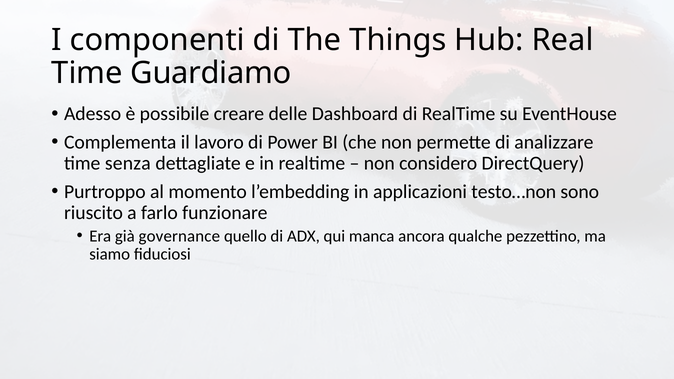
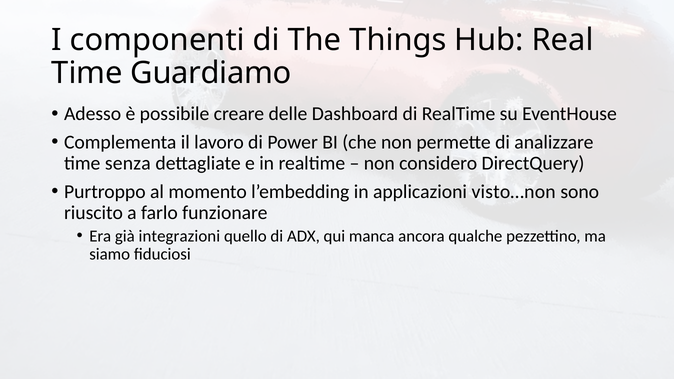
testo…non: testo…non -> visto…non
governance: governance -> integrazioni
